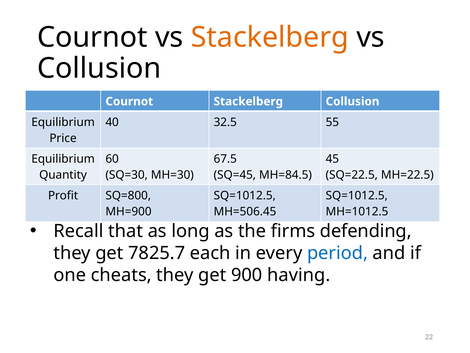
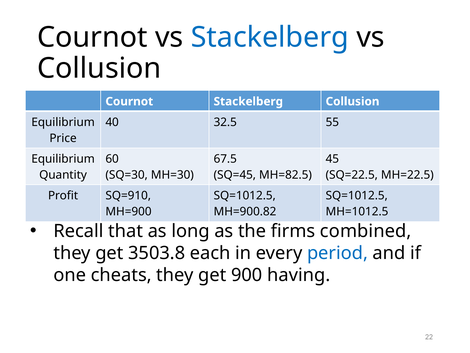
Stackelberg at (270, 37) colour: orange -> blue
MH=84.5: MH=84.5 -> MH=82.5
SQ=800: SQ=800 -> SQ=910
MH=506.45: MH=506.45 -> MH=900.82
defending: defending -> combined
7825.7: 7825.7 -> 3503.8
